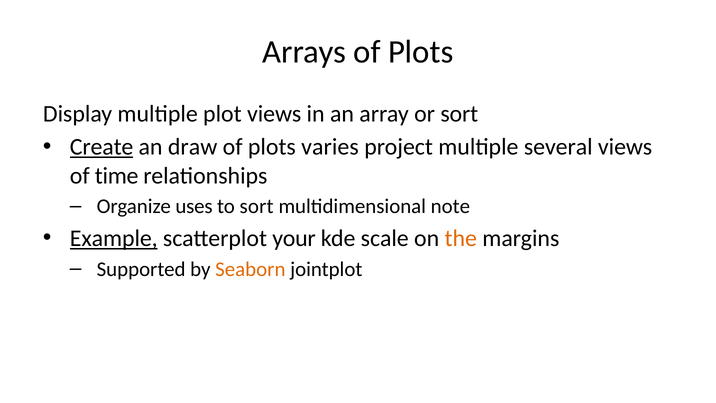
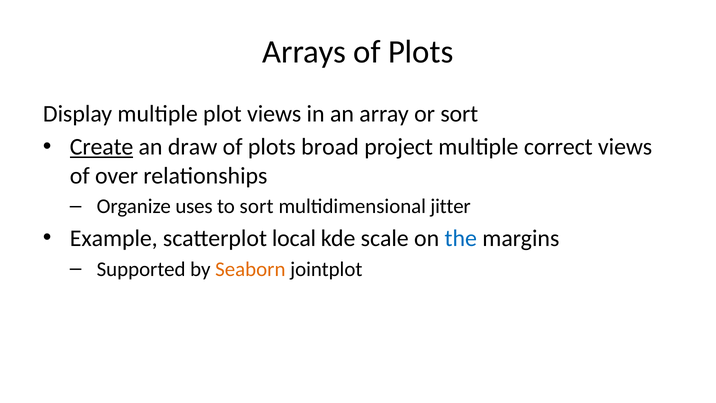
varies: varies -> broad
several: several -> correct
time: time -> over
note: note -> jitter
Example underline: present -> none
your: your -> local
the colour: orange -> blue
